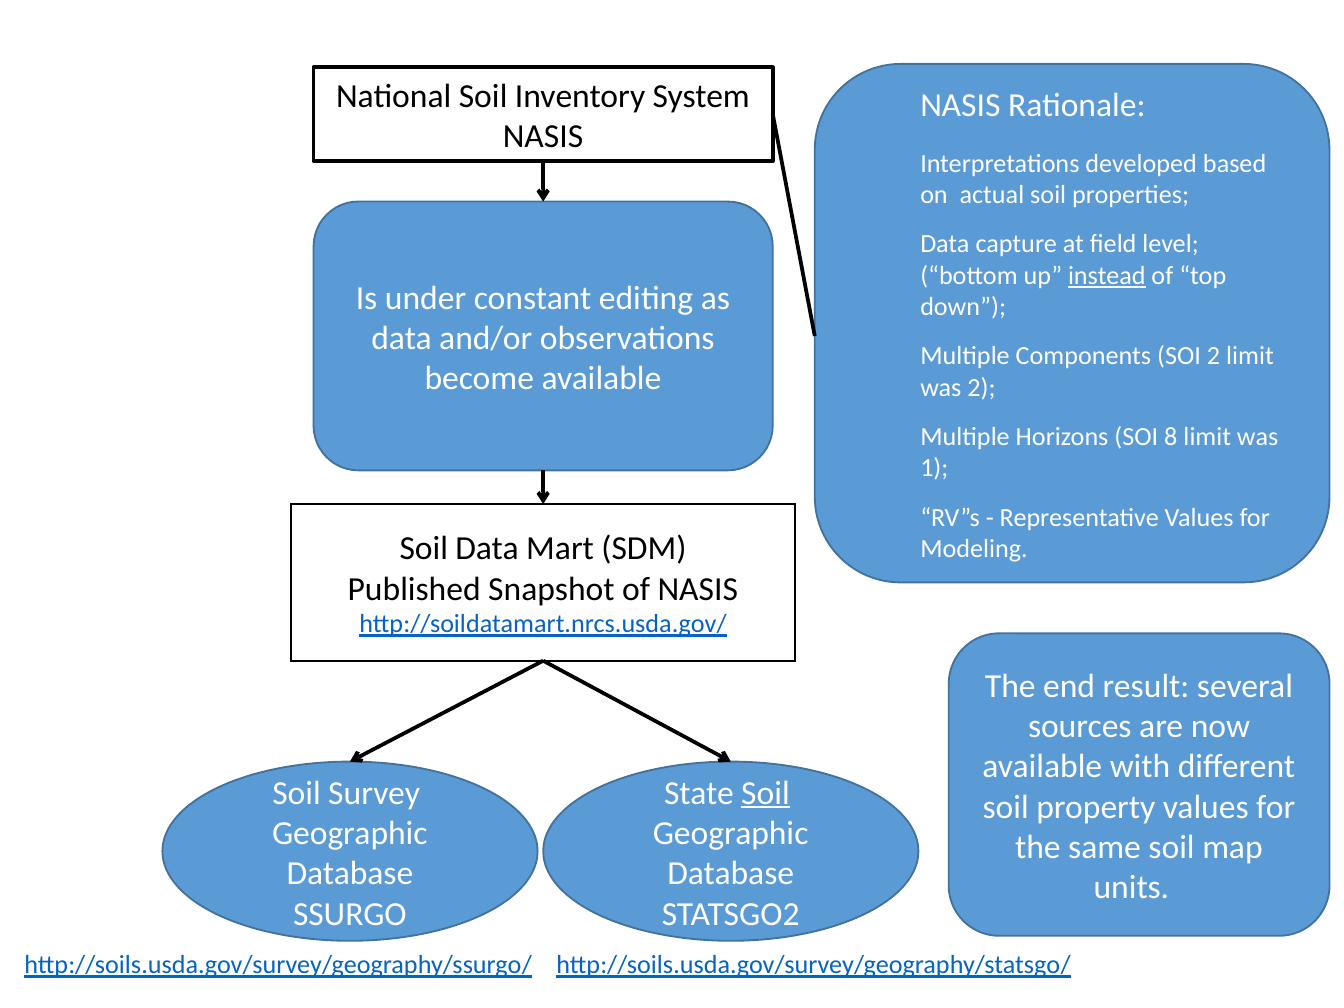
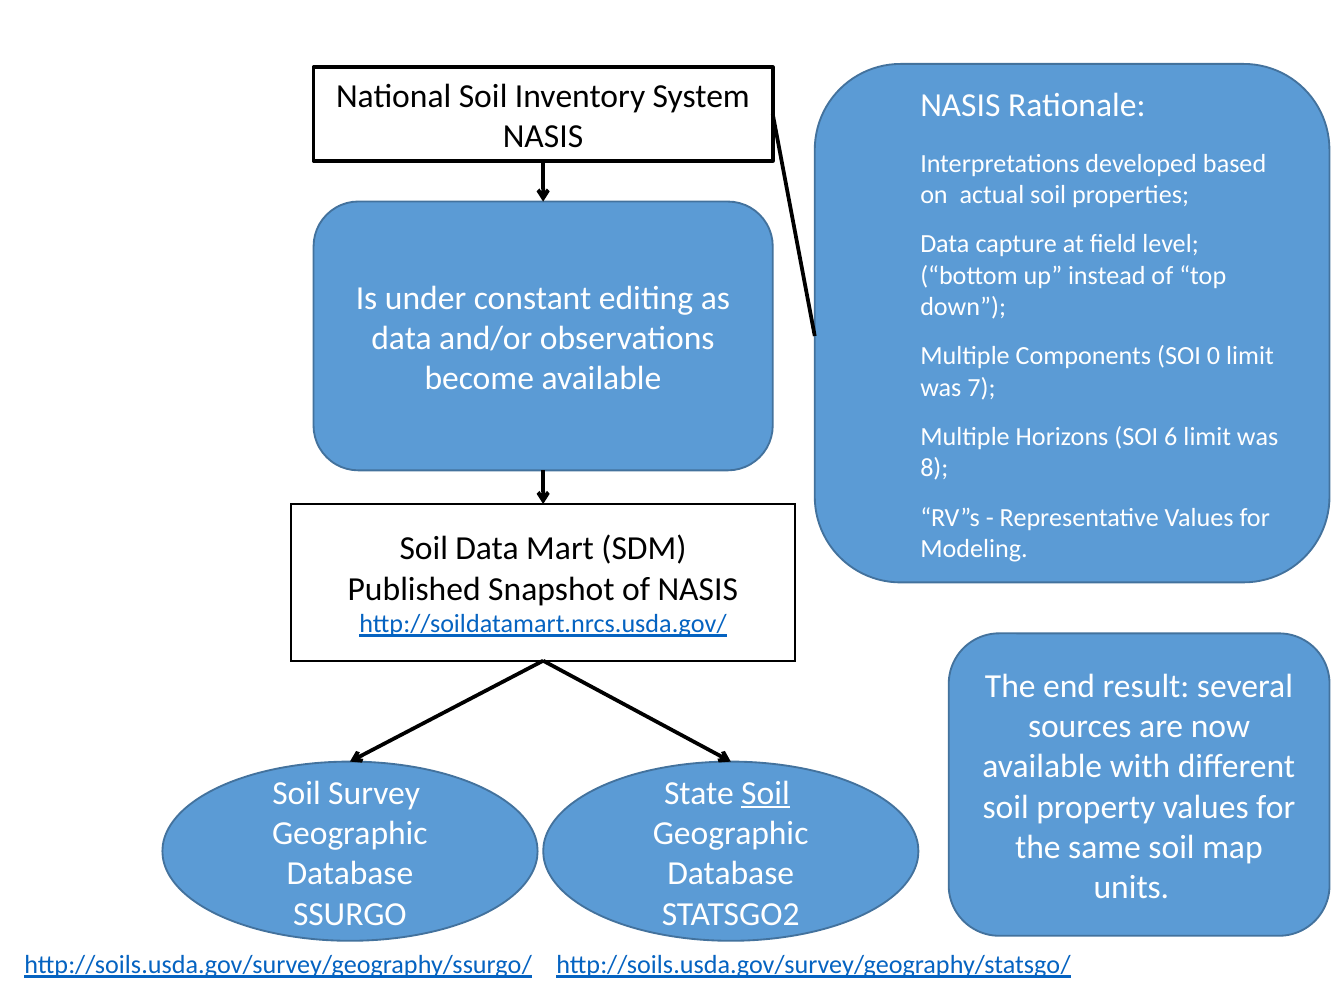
instead underline: present -> none
SOI 2: 2 -> 0
was 2: 2 -> 7
8: 8 -> 6
1: 1 -> 8
